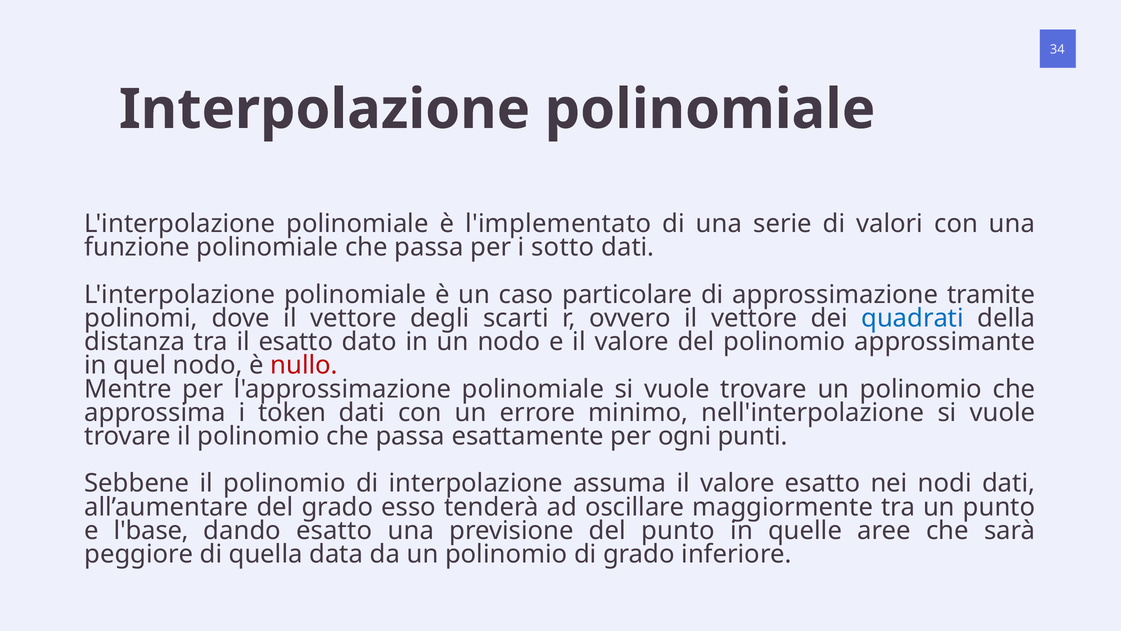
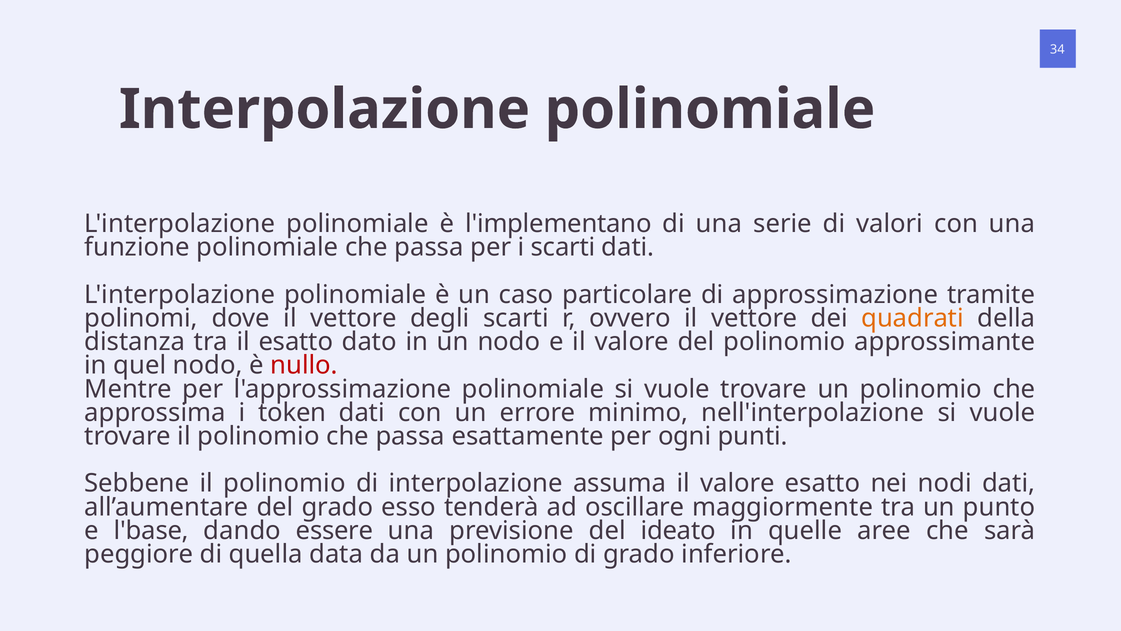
l'implementato: l'implementato -> l'implementano
i sotto: sotto -> scarti
quadrati colour: blue -> orange
dando esatto: esatto -> essere
del punto: punto -> ideato
